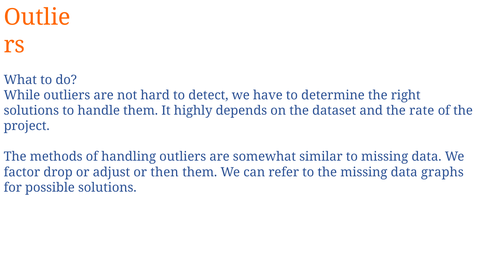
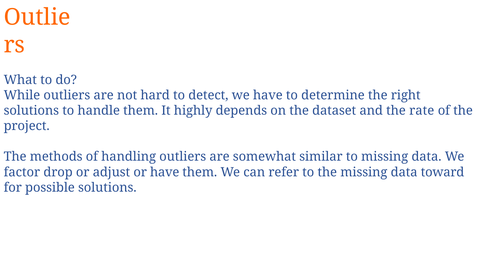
or then: then -> have
graphs: graphs -> toward
